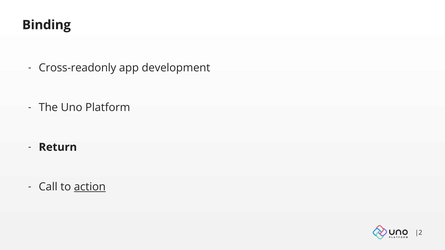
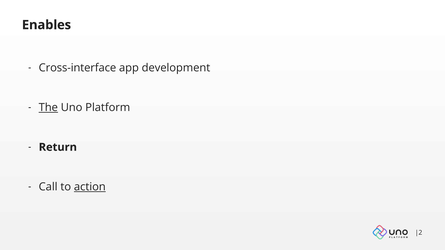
Binding: Binding -> Enables
Cross-readonly: Cross-readonly -> Cross-interface
The underline: none -> present
